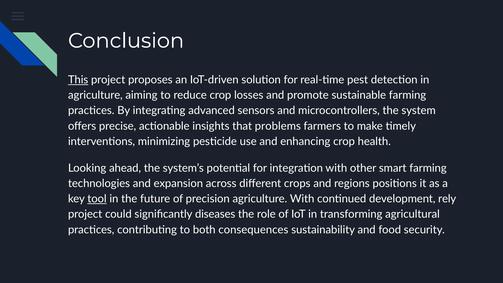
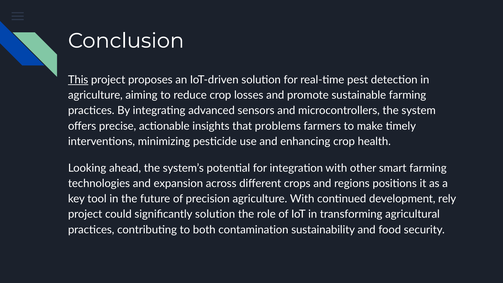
tool underline: present -> none
significantly diseases: diseases -> solution
consequences: consequences -> contamination
